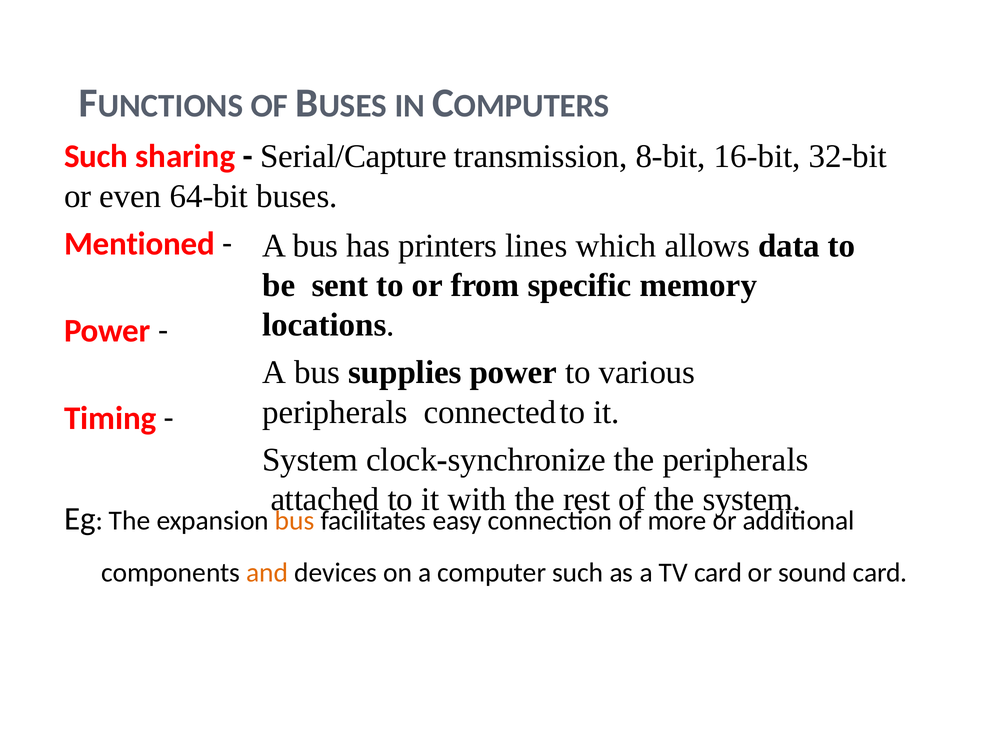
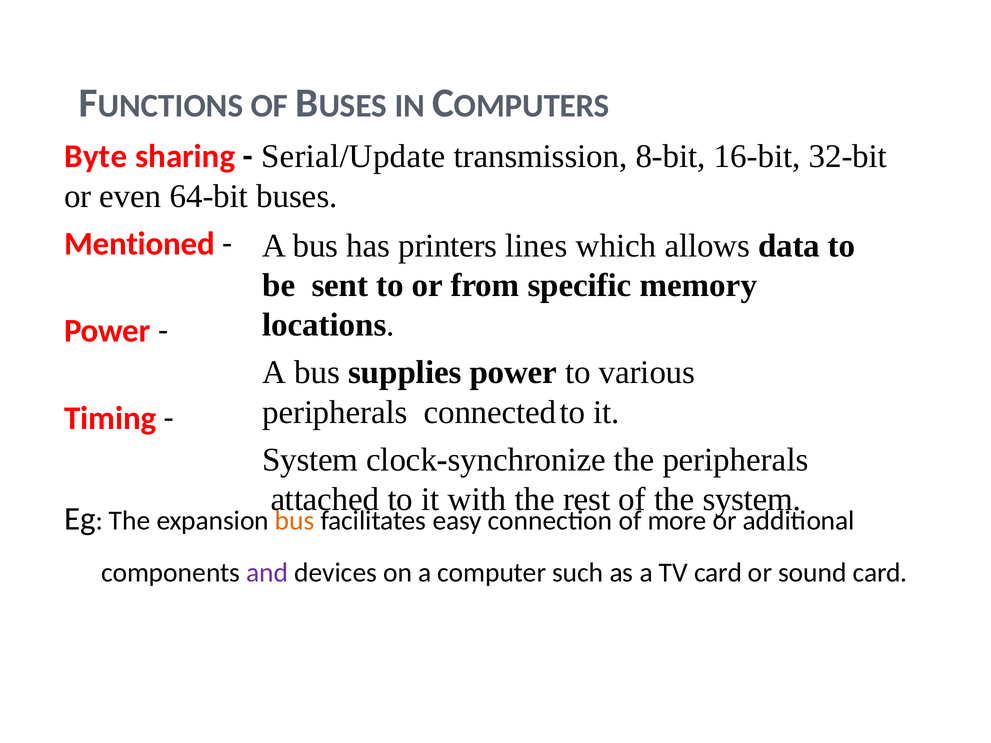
Such at (96, 157): Such -> Byte
Serial/Capture: Serial/Capture -> Serial/Update
and colour: orange -> purple
